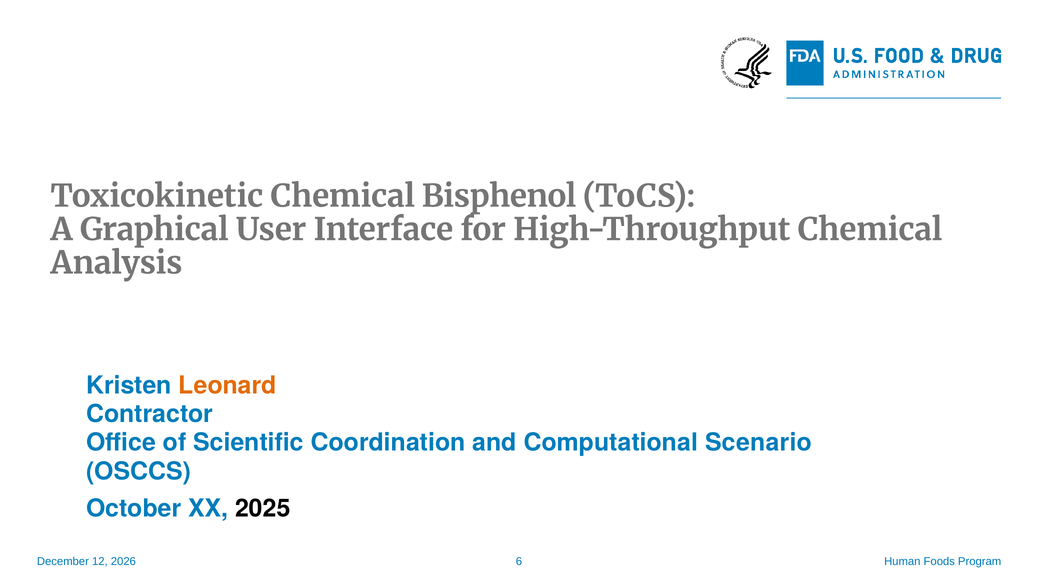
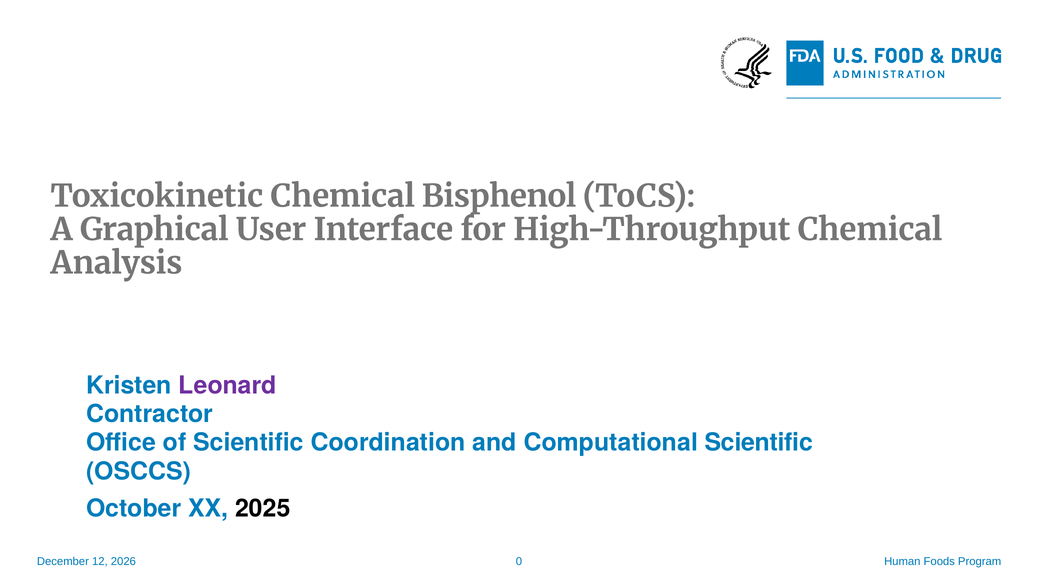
Leonard colour: orange -> purple
Computational Scenario: Scenario -> Scientific
6: 6 -> 0
